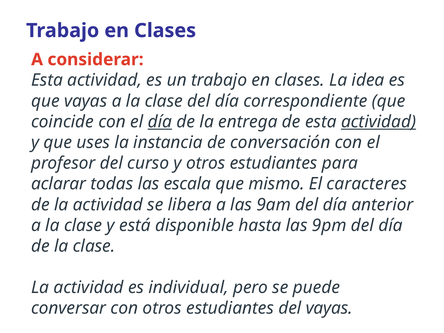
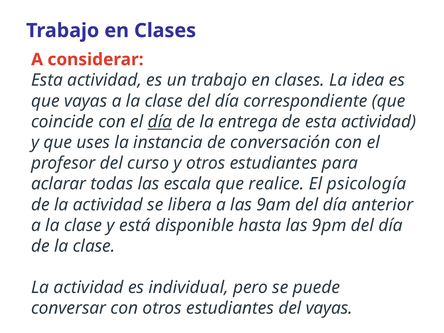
actividad at (379, 122) underline: present -> none
mismo: mismo -> realice
caracteres: caracteres -> psicología
